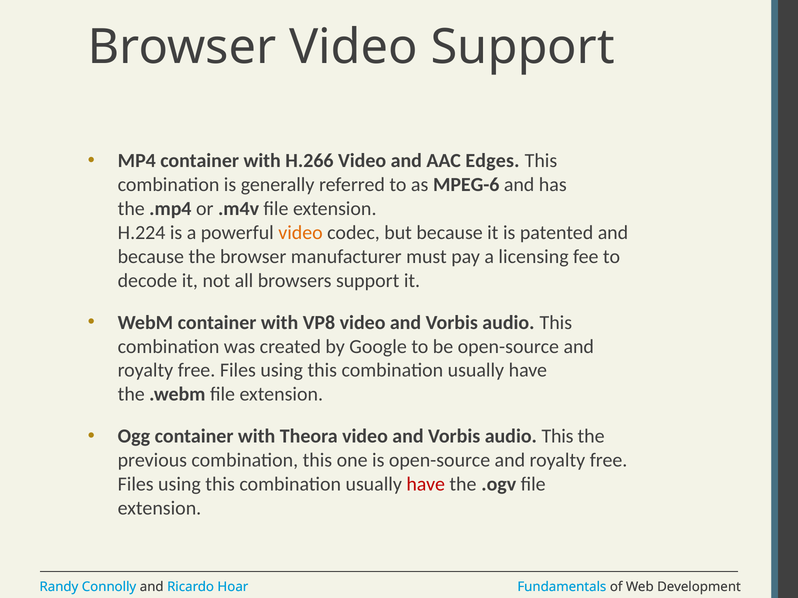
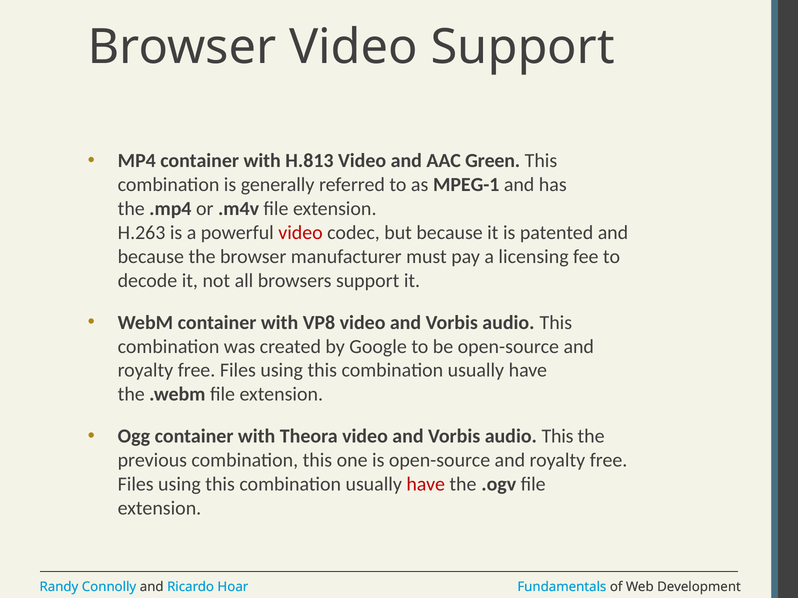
H.266: H.266 -> H.813
Edges: Edges -> Green
MPEG-6: MPEG-6 -> MPEG-1
H.224: H.224 -> H.263
video at (301, 233) colour: orange -> red
